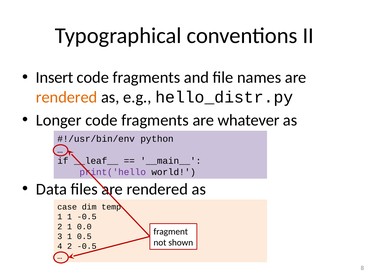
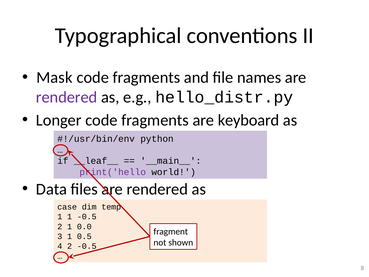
Insert: Insert -> Mask
rendered at (67, 97) colour: orange -> purple
whatever: whatever -> keyboard
